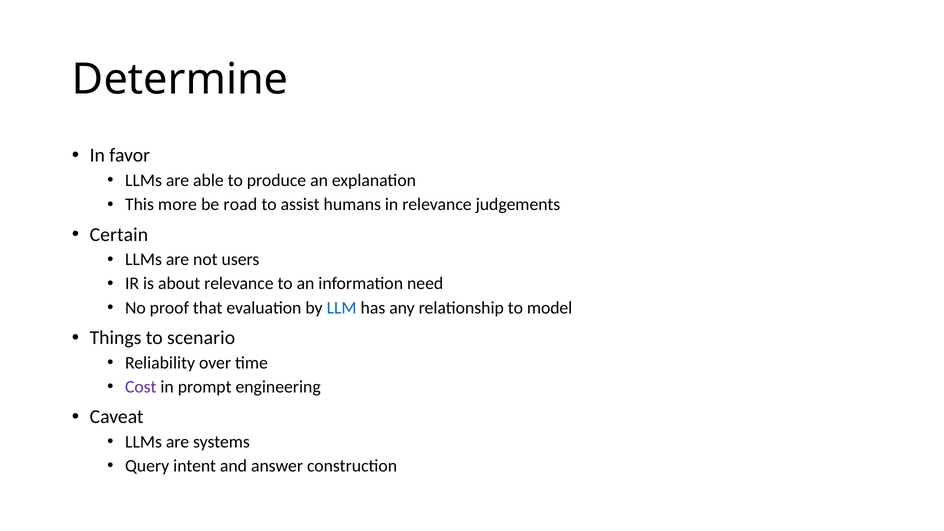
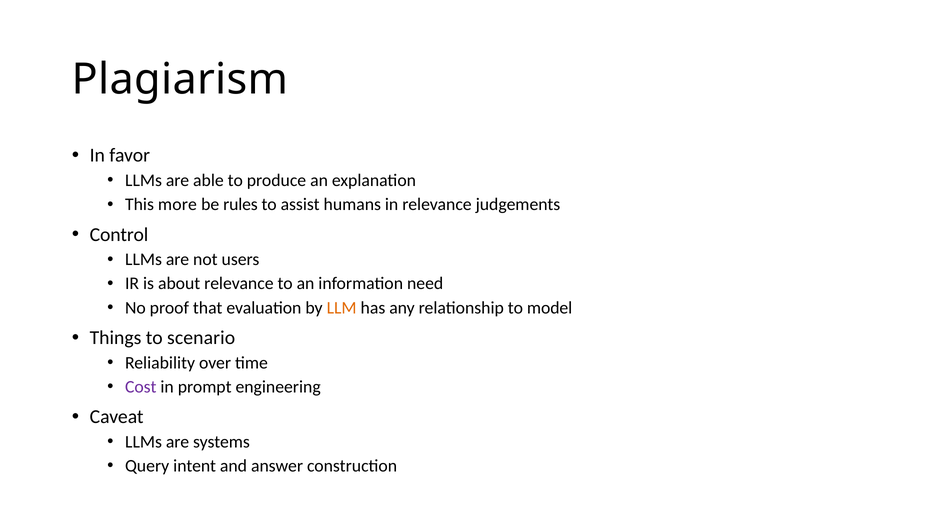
Determine: Determine -> Plagiarism
road: road -> rules
Certain: Certain -> Control
LLM colour: blue -> orange
